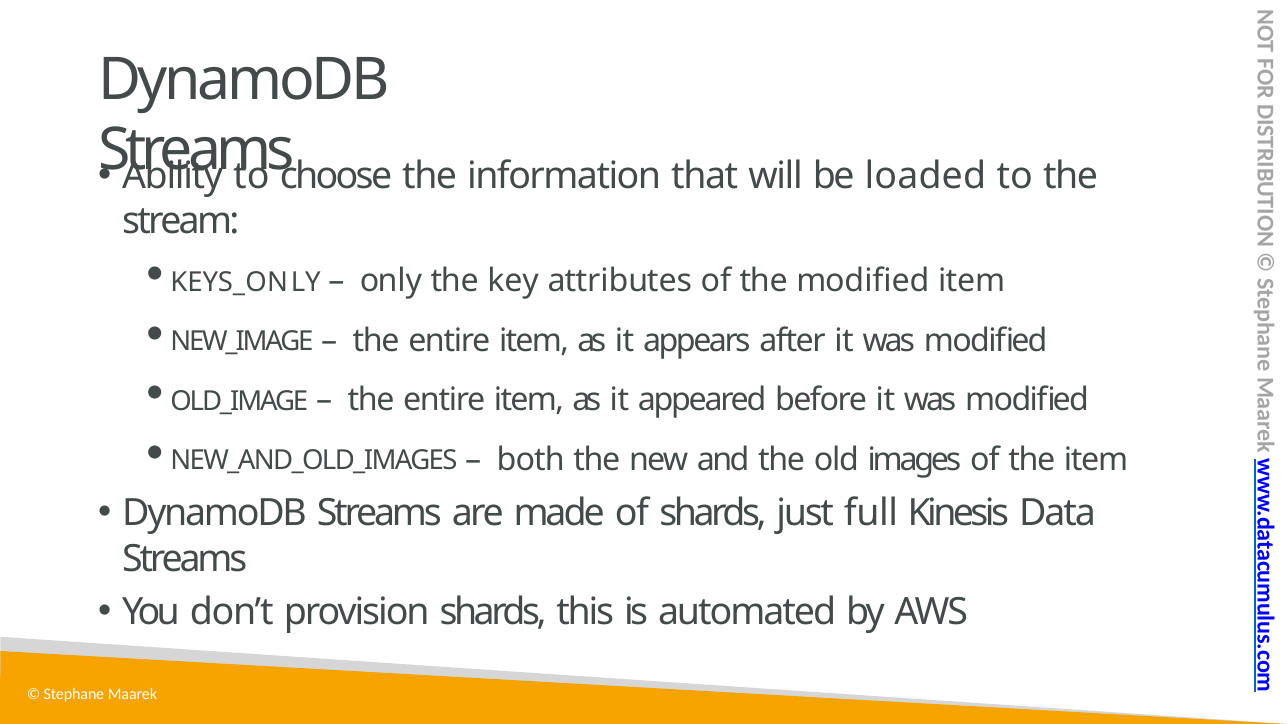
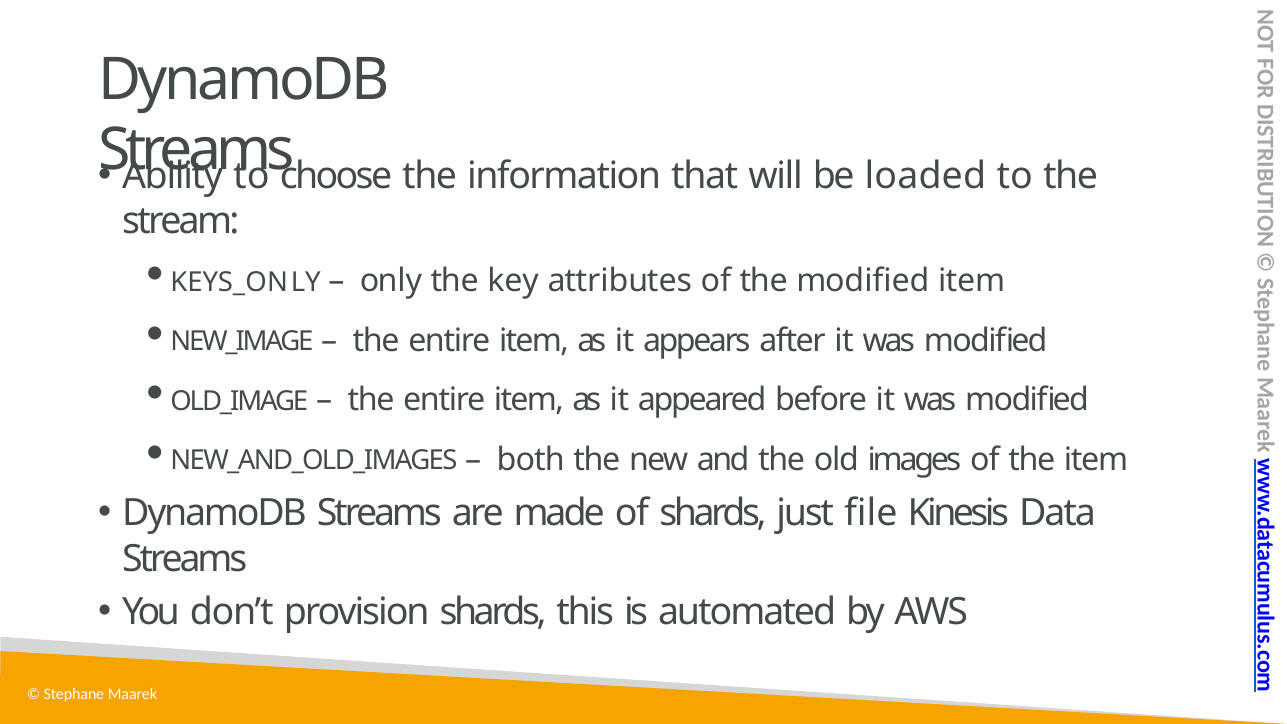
full: full -> file
